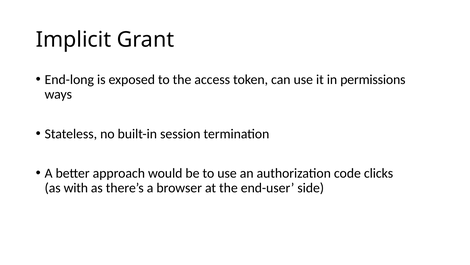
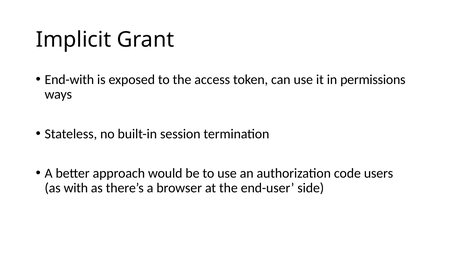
End-long: End-long -> End-with
clicks: clicks -> users
